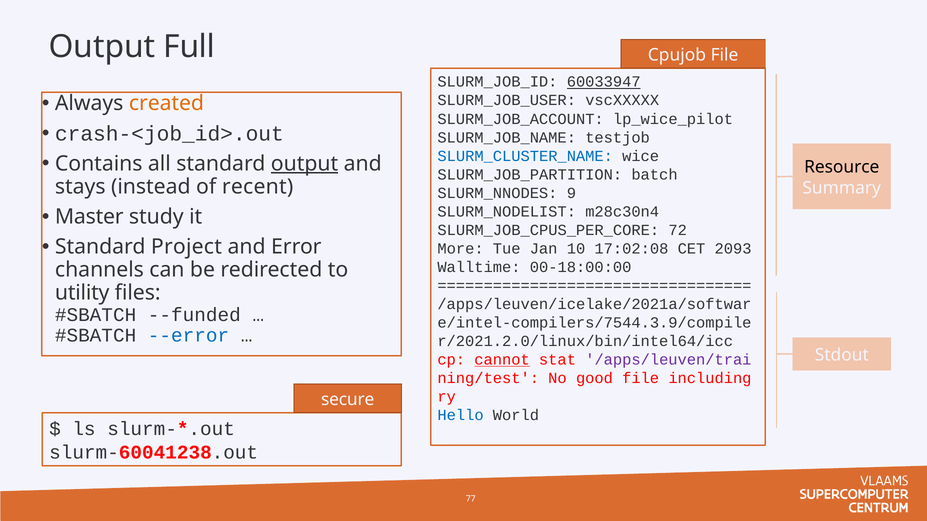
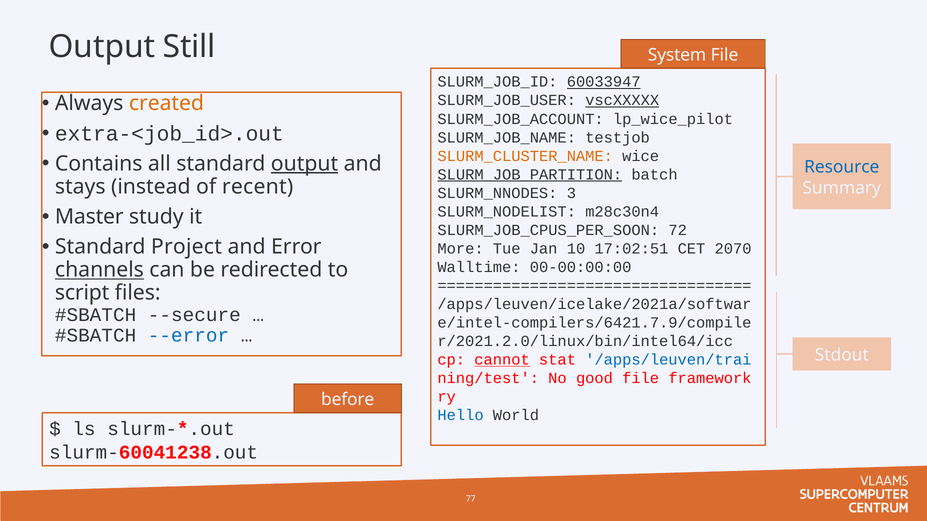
Full: Full -> Still
Cpujob: Cpujob -> System
vscXXXXX underline: none -> present
crash-<job_id>.out: crash-<job_id>.out -> extra-<job_id>.out
SLURM_CLUSTER_NAME colour: blue -> orange
Resource colour: black -> blue
SLURM_JOB_PARTITION underline: none -> present
9: 9 -> 3
SLURM_JOB_CPUS_PER_CORE: SLURM_JOB_CPUS_PER_CORE -> SLURM_JOB_CPUS_PER_SOON
17:02:08: 17:02:08 -> 17:02:51
2093: 2093 -> 2070
00-18:00:00: 00-18:00:00 -> 00-00:00:00
channels underline: none -> present
utility: utility -> script
--funded: --funded -> --secure
e/intel-compilers/7544.3.9/compile: e/intel-compilers/7544.3.9/compile -> e/intel-compilers/6421.7.9/compile
/apps/leuven/trai colour: purple -> blue
including: including -> framework
secure: secure -> before
